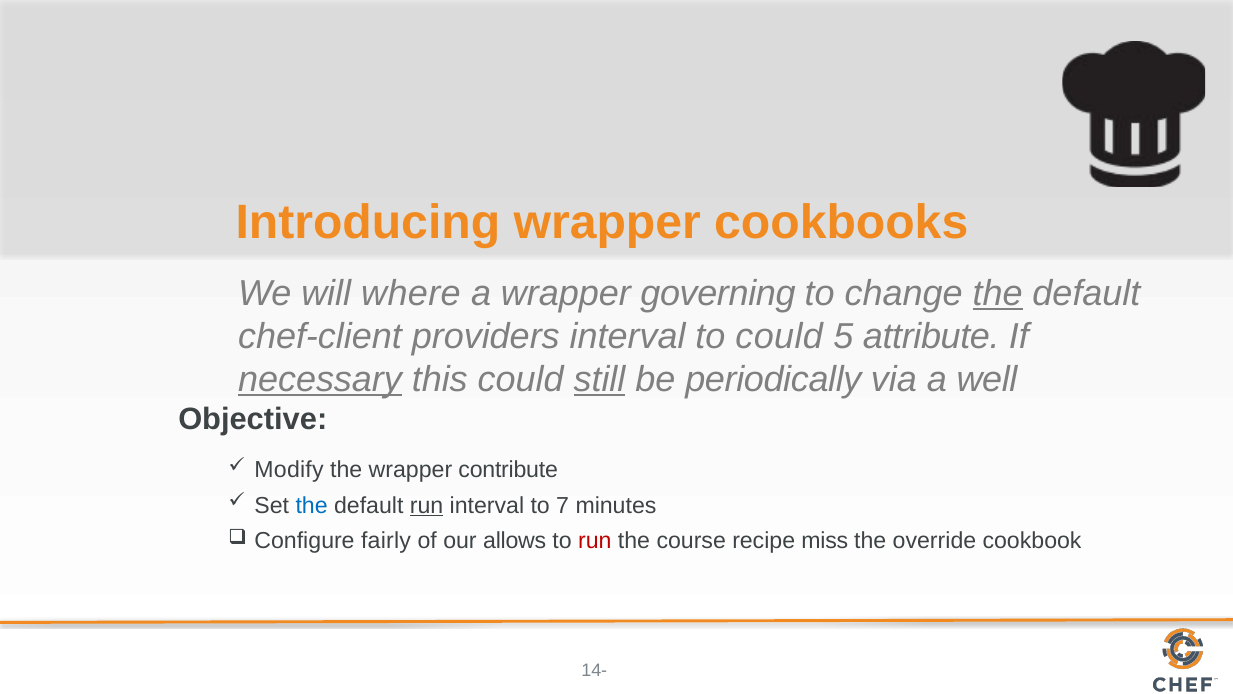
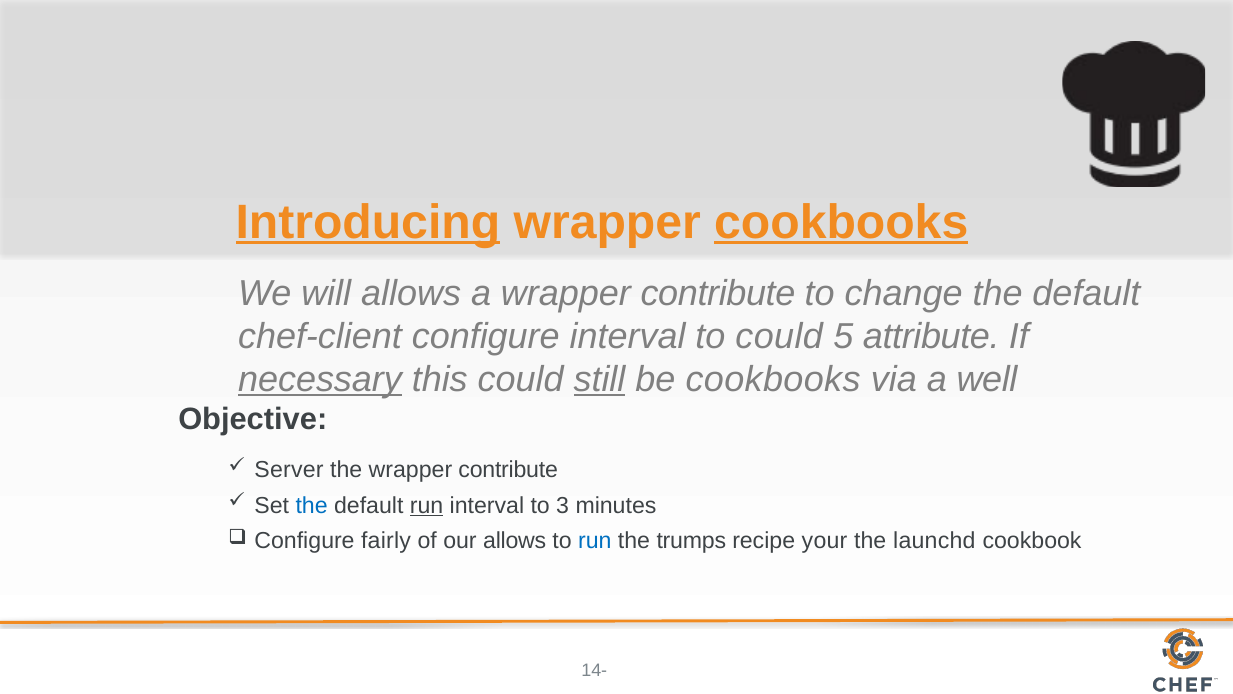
Introducing underline: none -> present
cookbooks at (841, 222) underline: none -> present
will where: where -> allows
a wrapper governing: governing -> contribute
the at (998, 293) underline: present -> none
chef-client providers: providers -> configure
be periodically: periodically -> cookbooks
Modify: Modify -> Server
7: 7 -> 3
run at (595, 541) colour: red -> blue
course: course -> trumps
miss: miss -> your
override: override -> launchd
